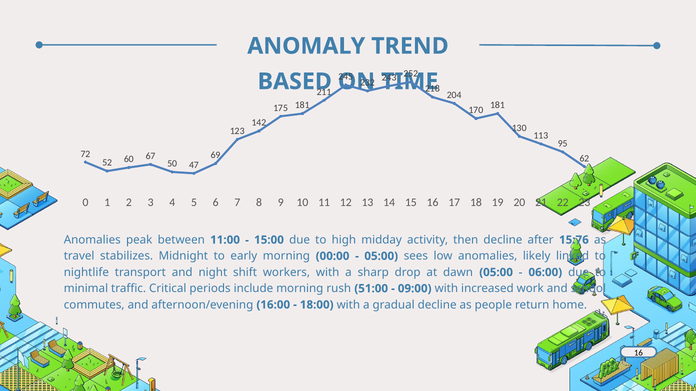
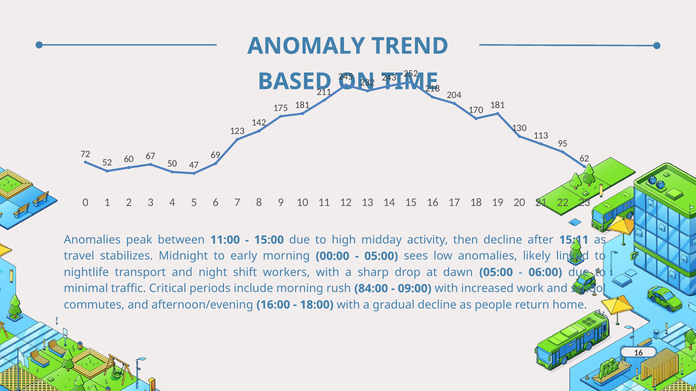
15:76: 15:76 -> 15:11
51:00: 51:00 -> 84:00
